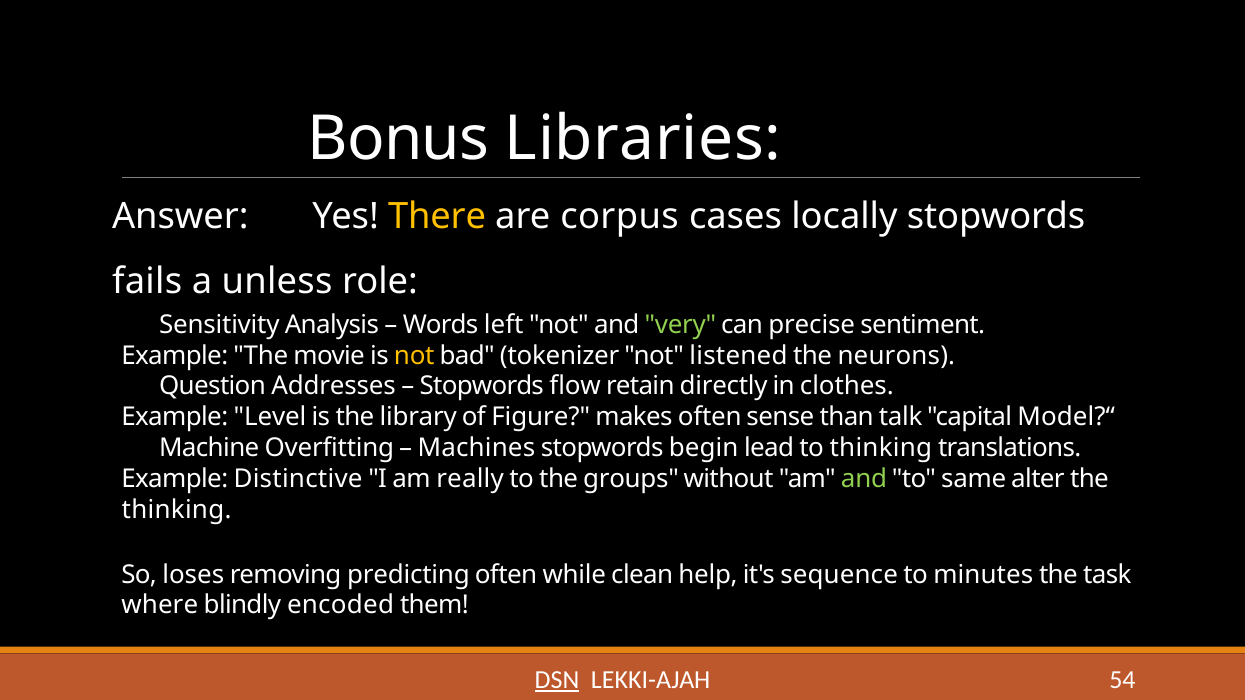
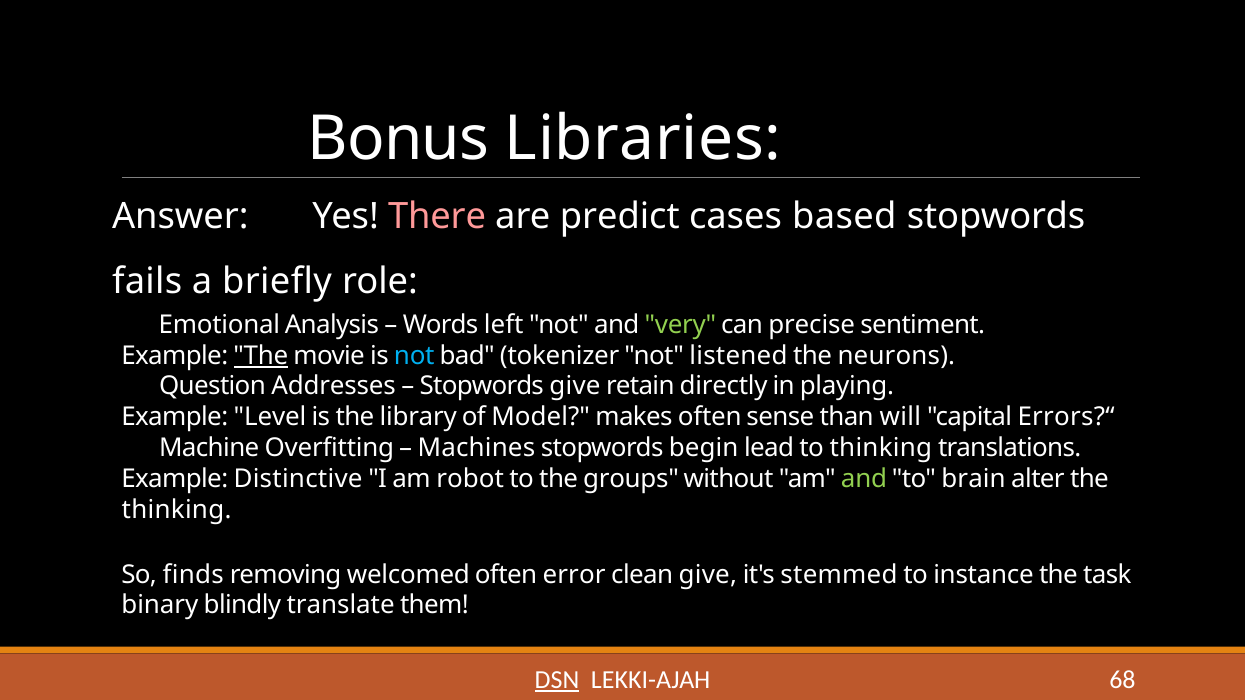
There colour: yellow -> pink
corpus: corpus -> predict
locally: locally -> based
unless: unless -> briefly
Sensitivity: Sensitivity -> Emotional
The at (261, 356) underline: none -> present
not at (414, 356) colour: yellow -> light blue
Stopwords flow: flow -> give
clothes: clothes -> playing
Figure: Figure -> Model
talk: talk -> will
Model?“: Model?“ -> Errors?“
really: really -> robot
same: same -> brain
loses: loses -> finds
predicting: predicting -> welcomed
while: while -> error
clean help: help -> give
sequence: sequence -> stemmed
minutes: minutes -> instance
where: where -> binary
encoded: encoded -> translate
54: 54 -> 68
